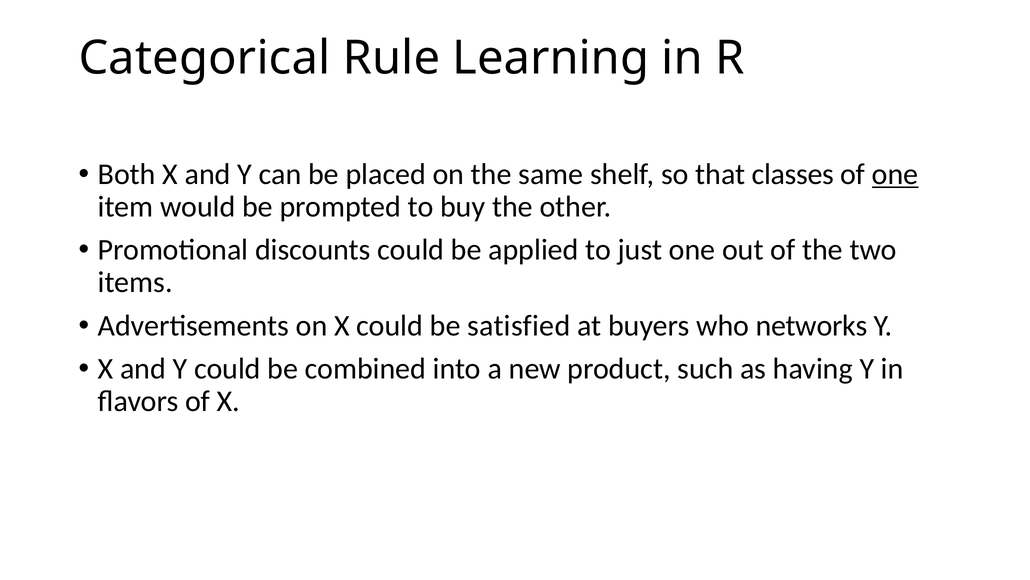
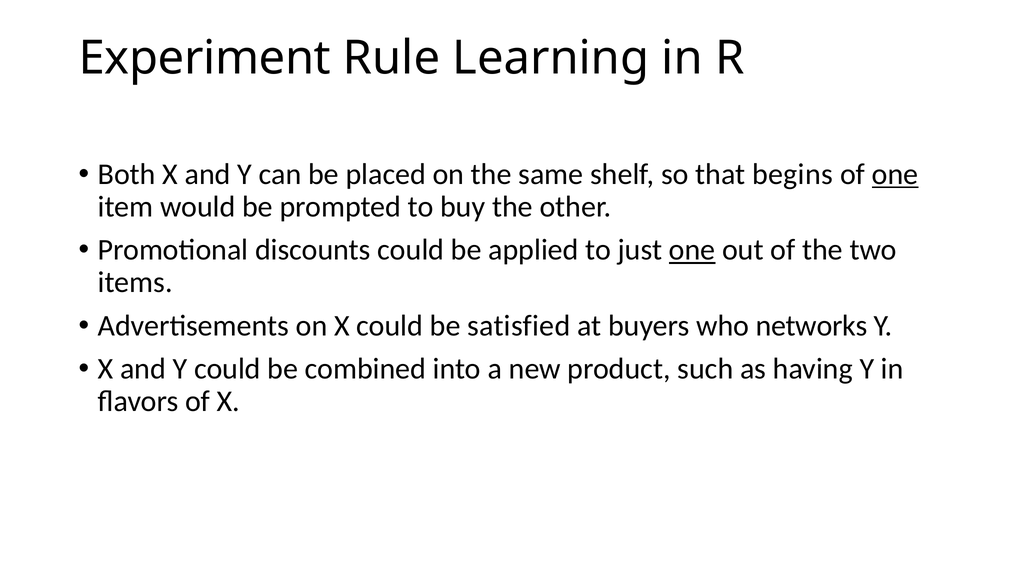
Categorical: Categorical -> Experiment
classes: classes -> begins
one at (692, 250) underline: none -> present
